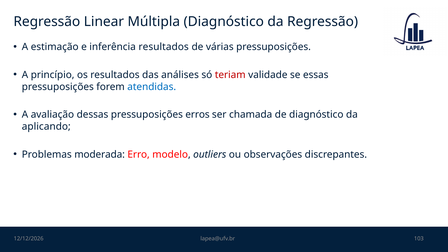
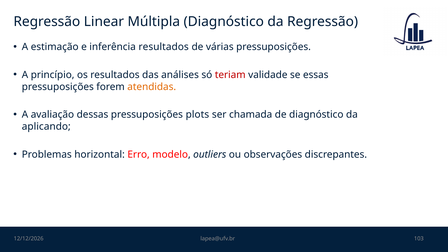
atendidas colour: blue -> orange
erros: erros -> plots
moderada: moderada -> horizontal
